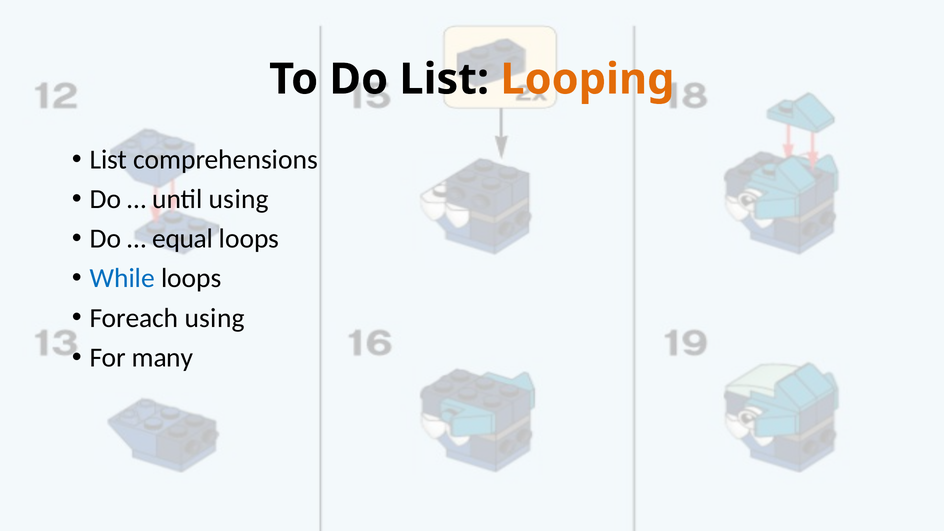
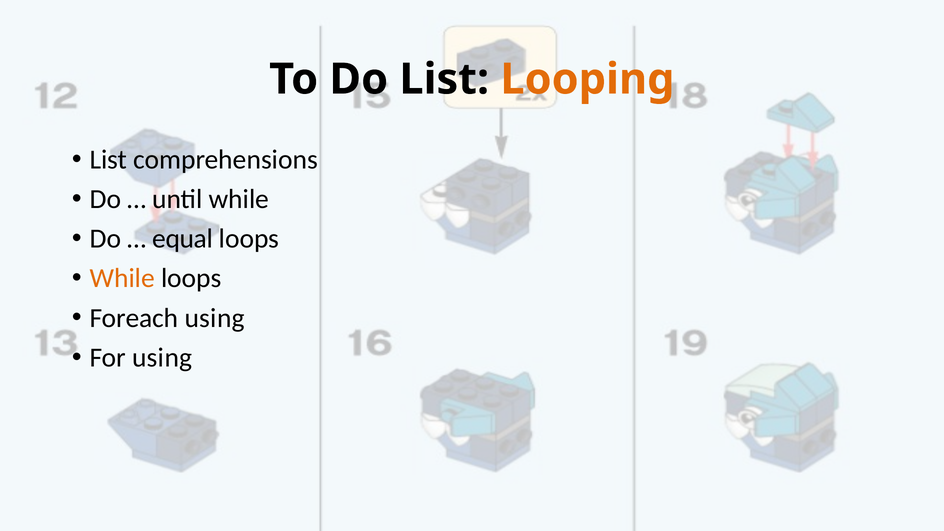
until using: using -> while
While at (122, 278) colour: blue -> orange
For many: many -> using
